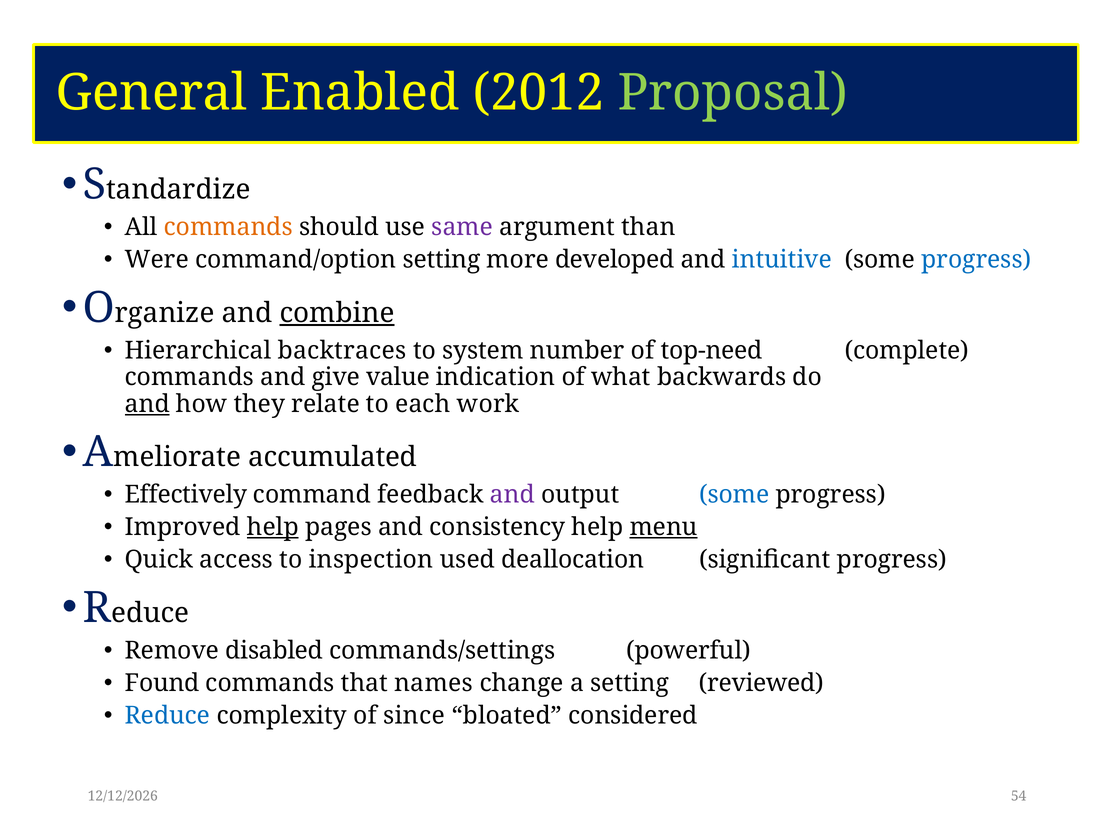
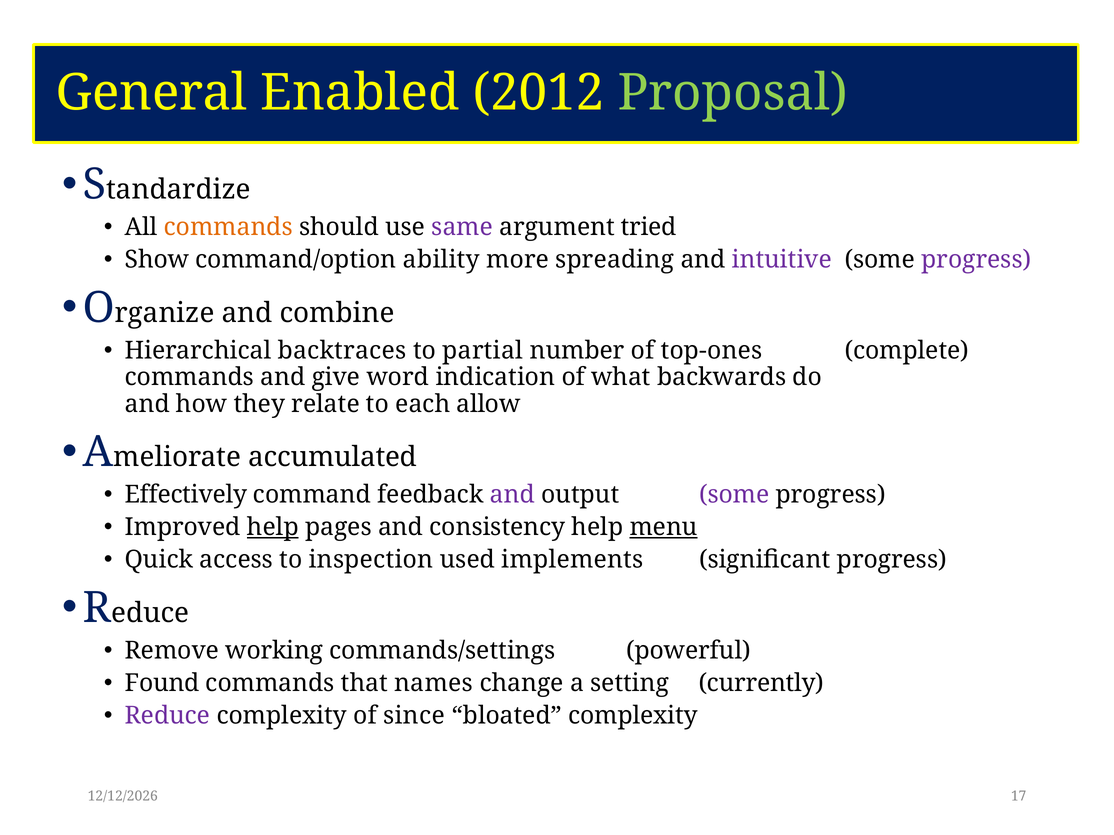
than: than -> tried
Were: Were -> Show
command/option setting: setting -> ability
developed: developed -> spreading
intuitive colour: blue -> purple
progress at (976, 260) colour: blue -> purple
combine underline: present -> none
system: system -> partial
top-need: top-need -> top-ones
value: value -> word
and at (147, 404) underline: present -> none
work: work -> allow
some at (734, 495) colour: blue -> purple
deallocation: deallocation -> implements
disabled: disabled -> working
reviewed: reviewed -> currently
Reduce colour: blue -> purple
bloated considered: considered -> complexity
54: 54 -> 17
